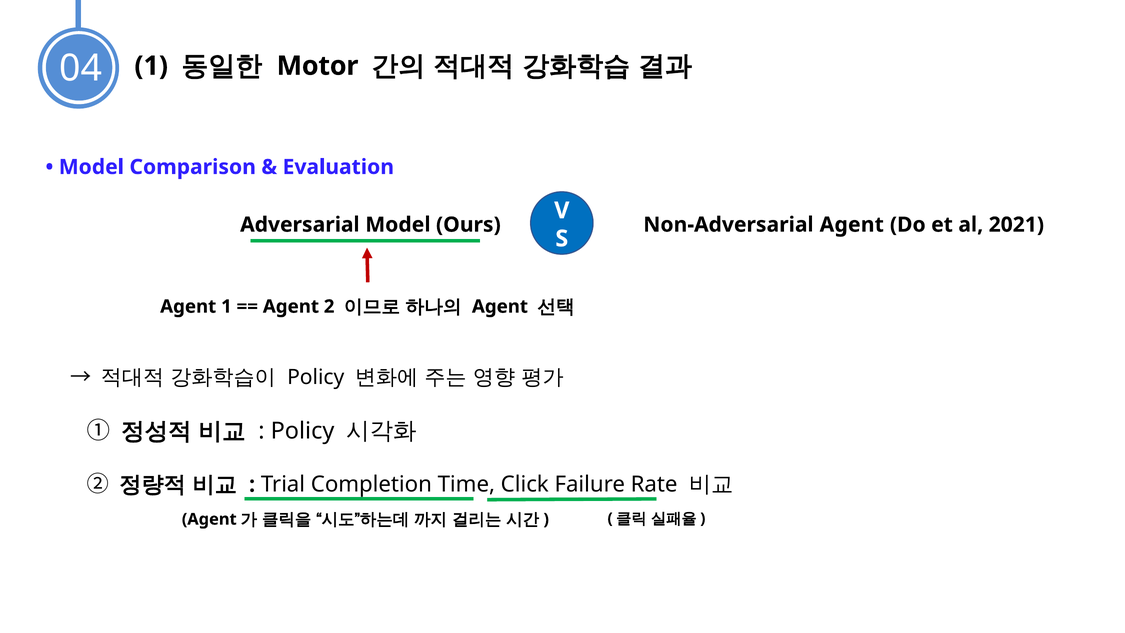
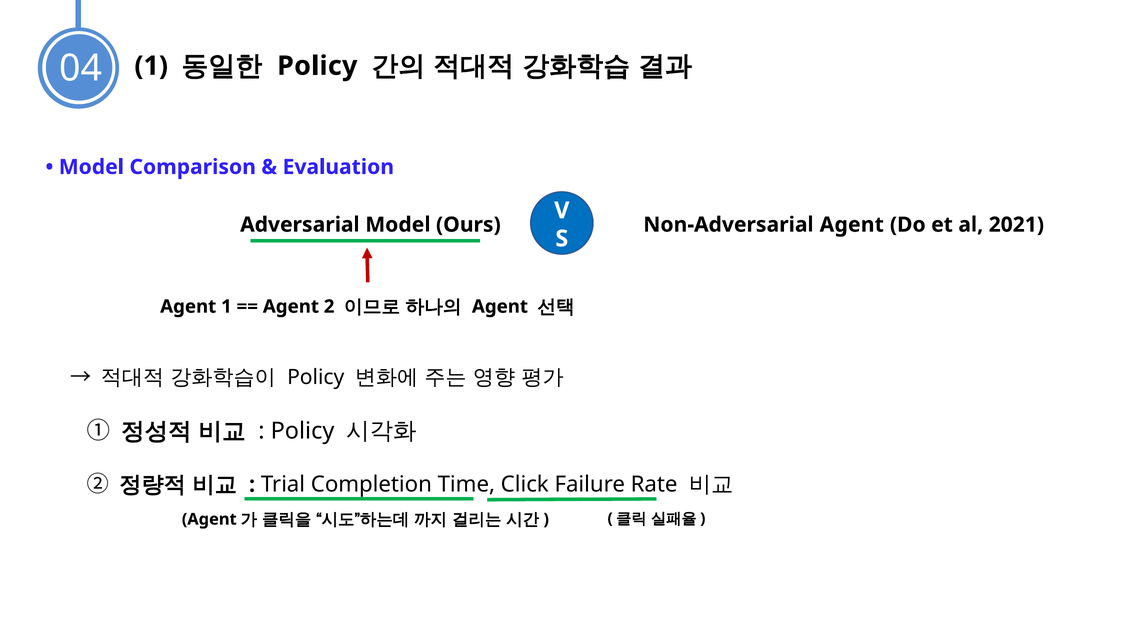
Motor at (318, 66): Motor -> Policy
